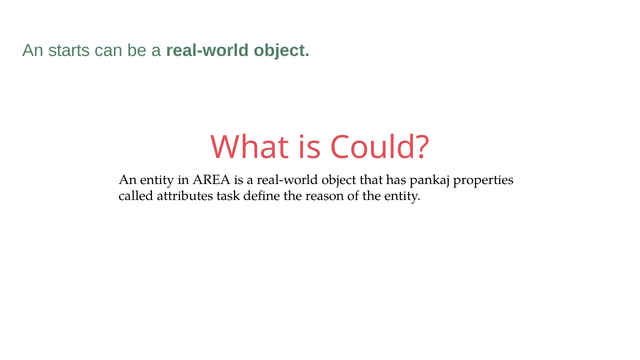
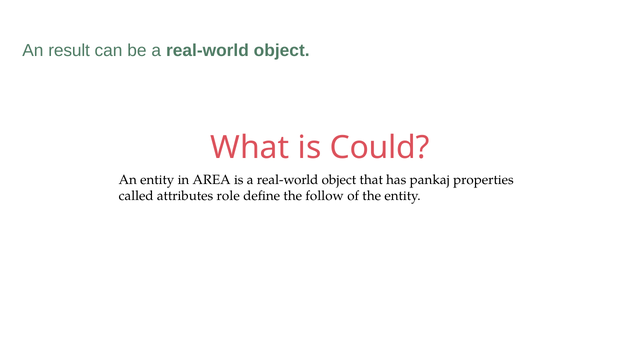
starts: starts -> result
task: task -> role
reason: reason -> follow
